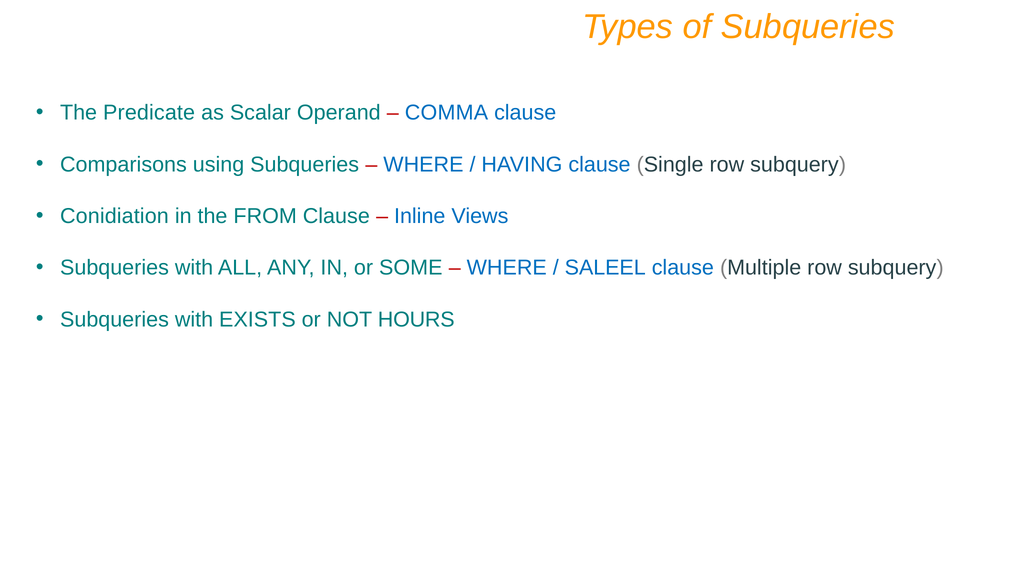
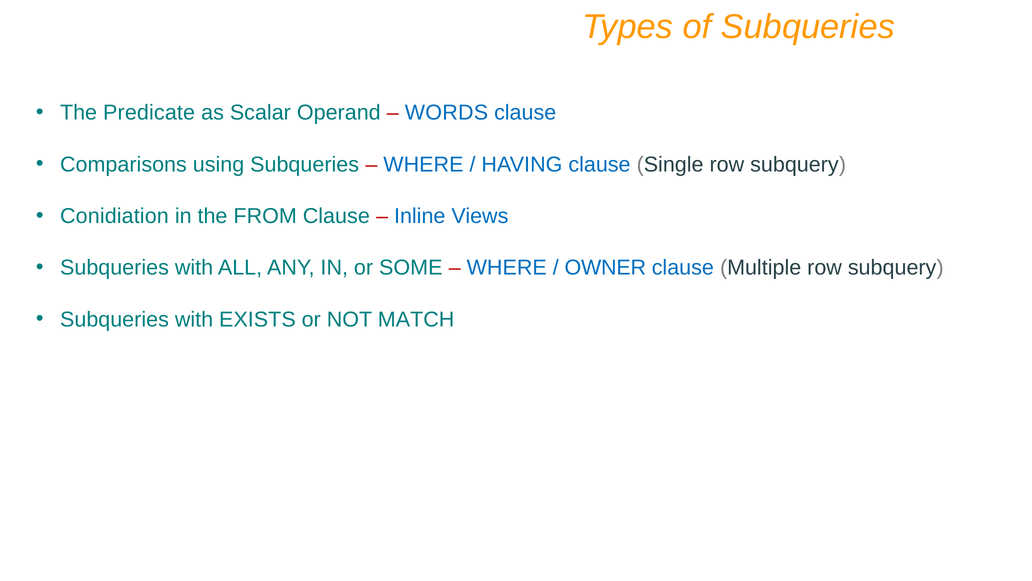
COMMA: COMMA -> WORDS
SALEEL: SALEEL -> OWNER
HOURS: HOURS -> MATCH
